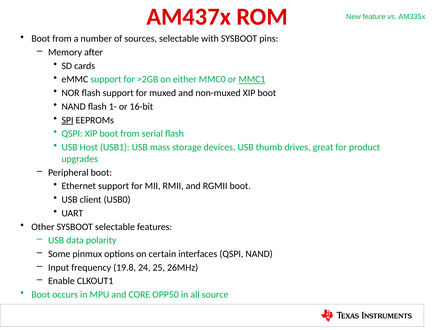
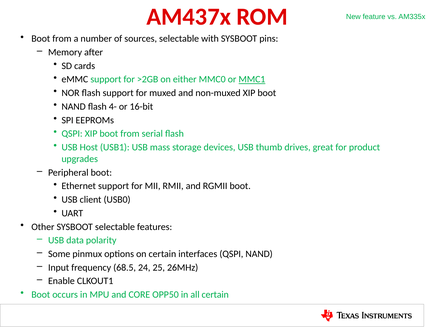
1-: 1- -> 4-
SPI underline: present -> none
19.8: 19.8 -> 68.5
all source: source -> certain
